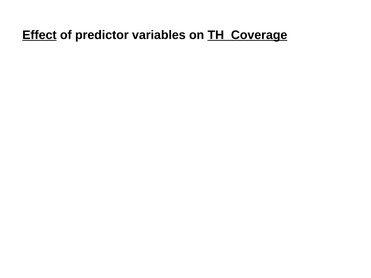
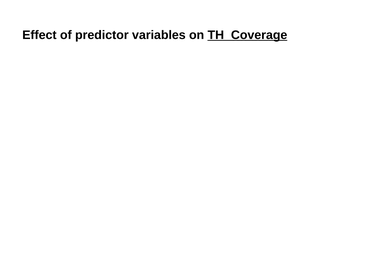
Effect underline: present -> none
